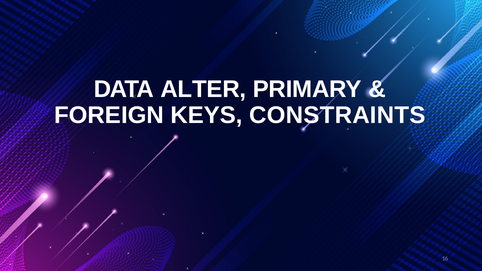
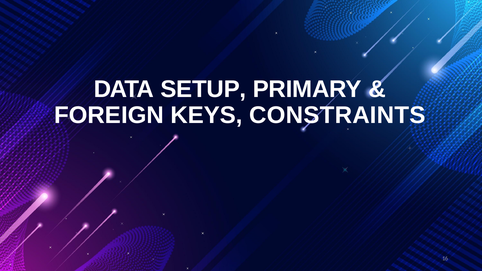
ALTER: ALTER -> SETUP
